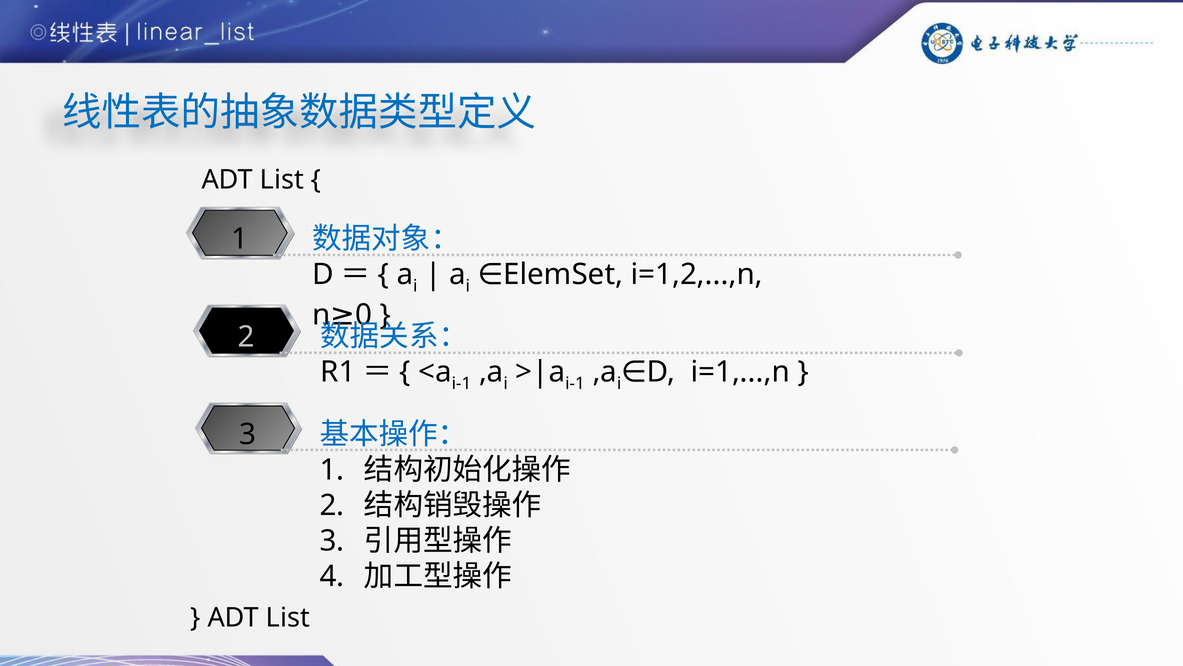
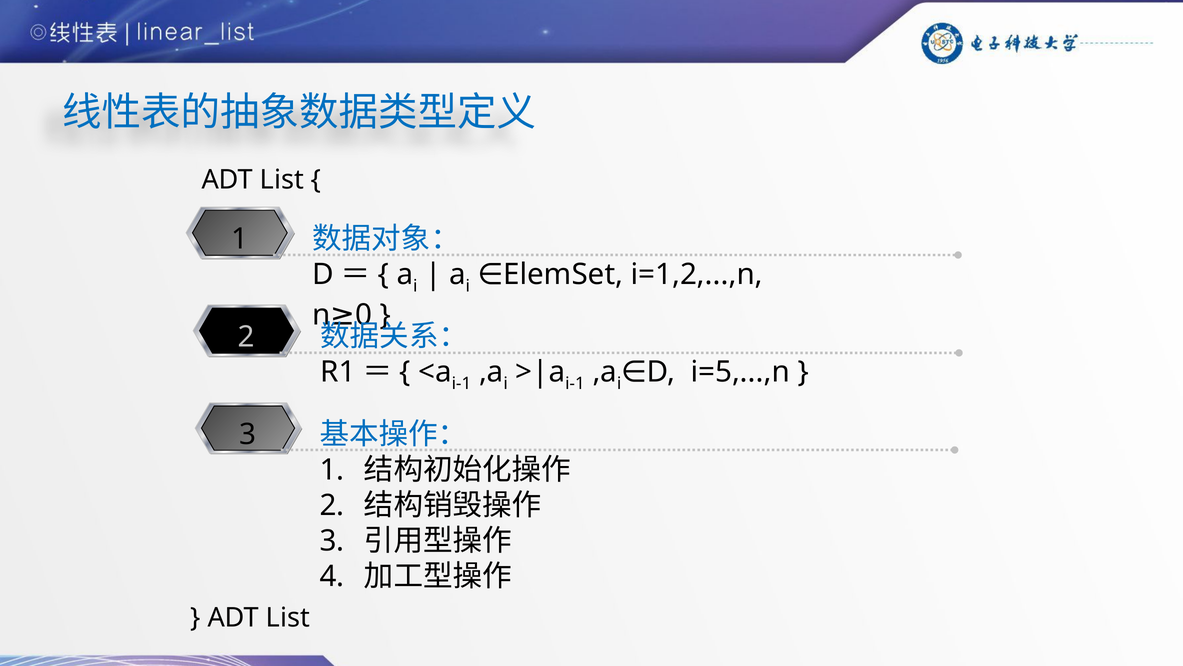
i=1,...,n: i=1,...,n -> i=5,...,n
